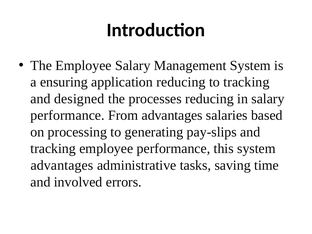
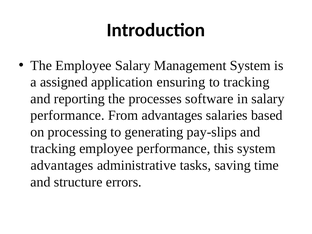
ensuring: ensuring -> assigned
application reducing: reducing -> ensuring
designed: designed -> reporting
processes reducing: reducing -> software
involved: involved -> structure
